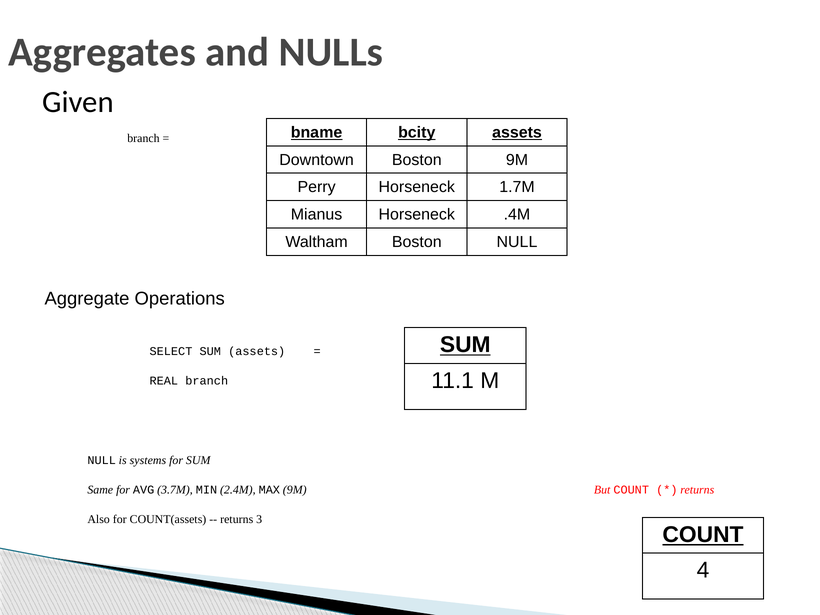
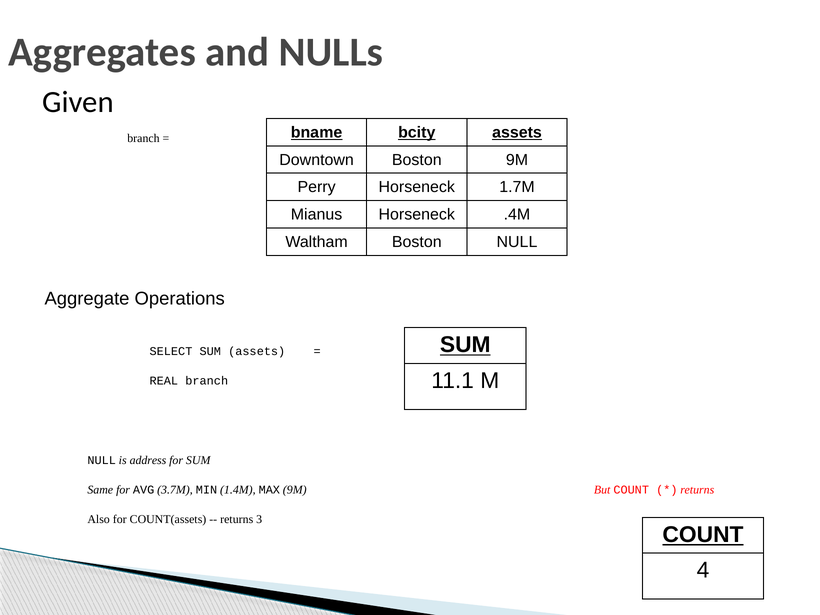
systems: systems -> address
2.4M: 2.4M -> 1.4M
